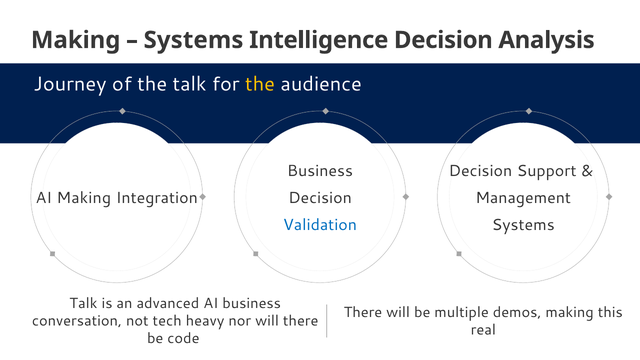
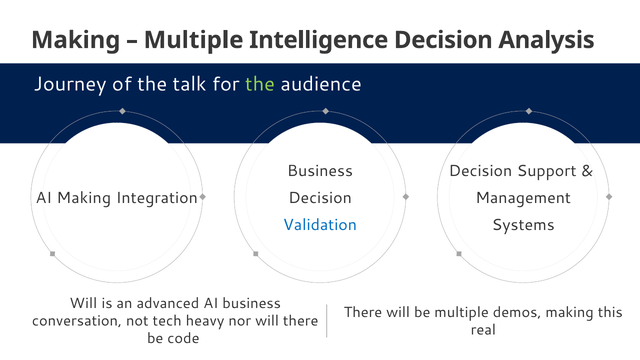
Systems at (193, 40): Systems -> Multiple
the at (260, 84) colour: yellow -> light green
Talk at (83, 303): Talk -> Will
